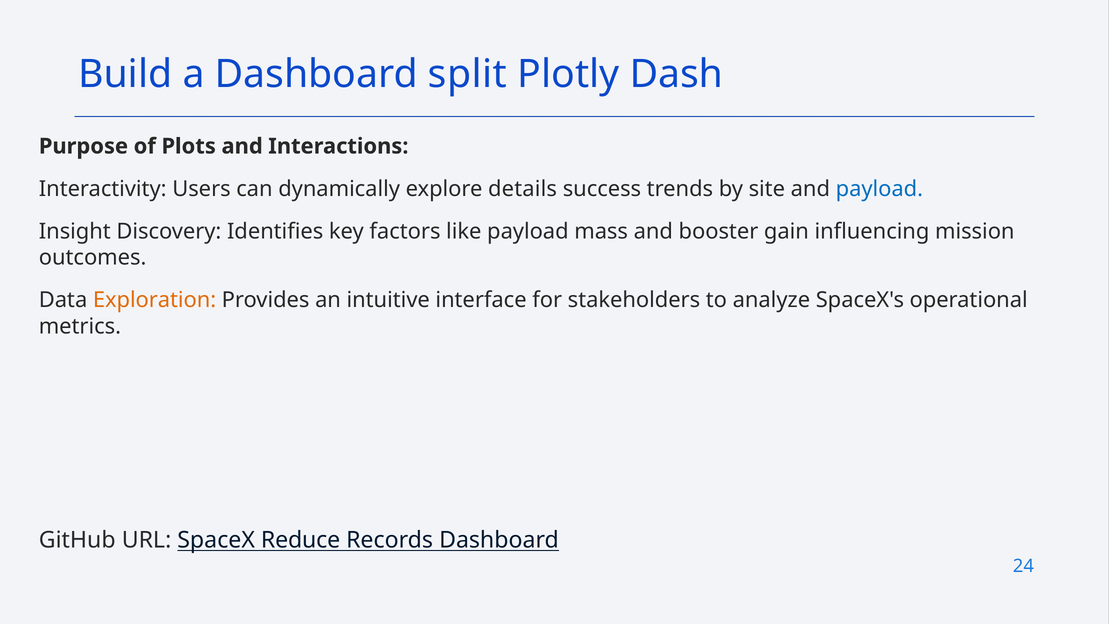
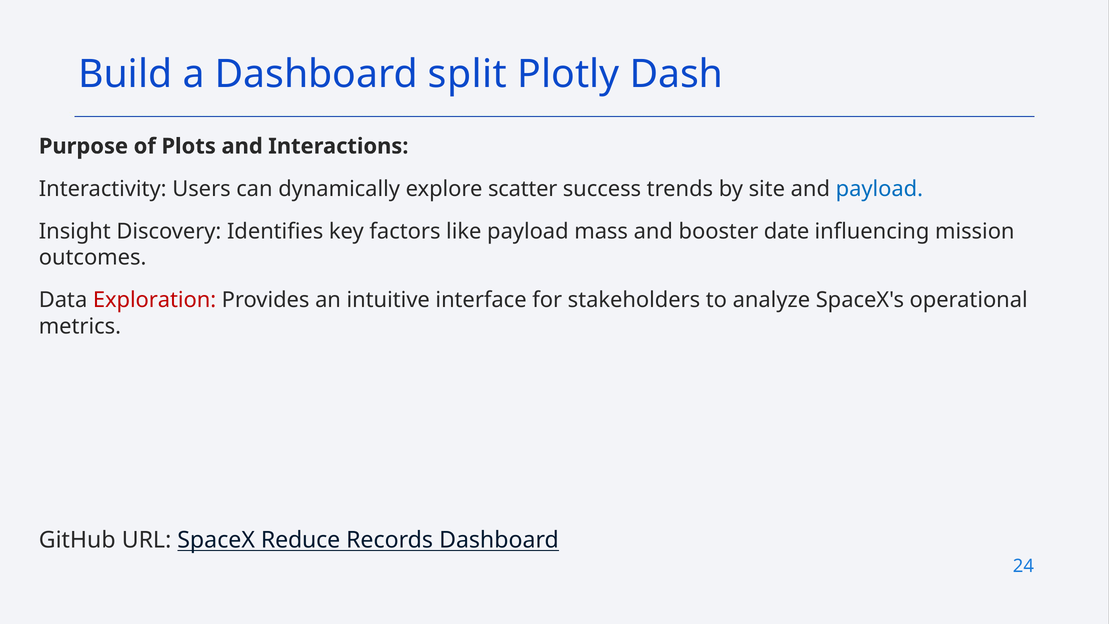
details: details -> scatter
gain: gain -> date
Exploration colour: orange -> red
